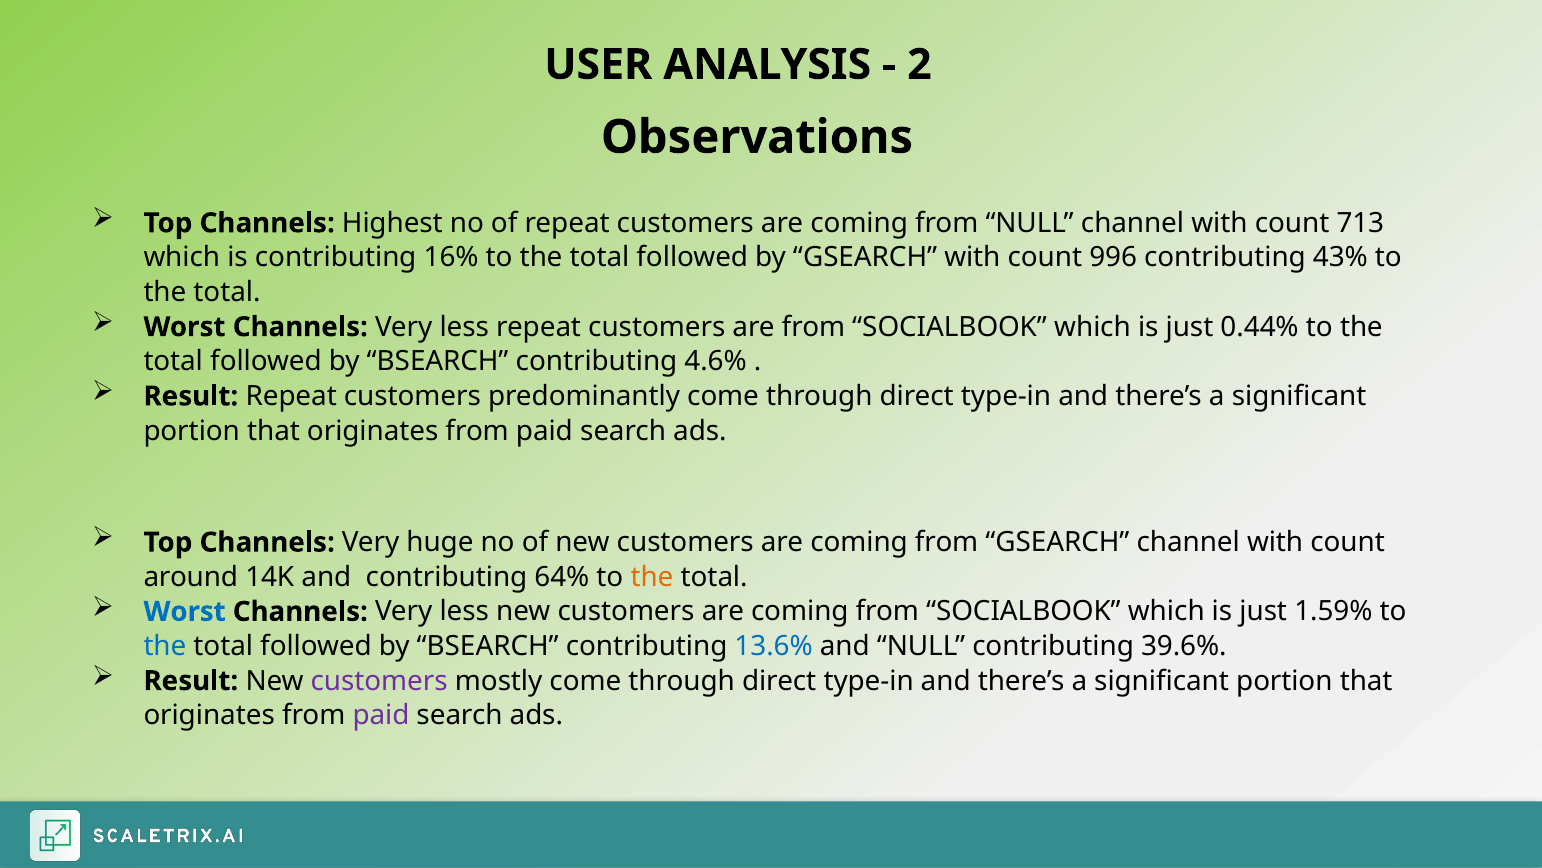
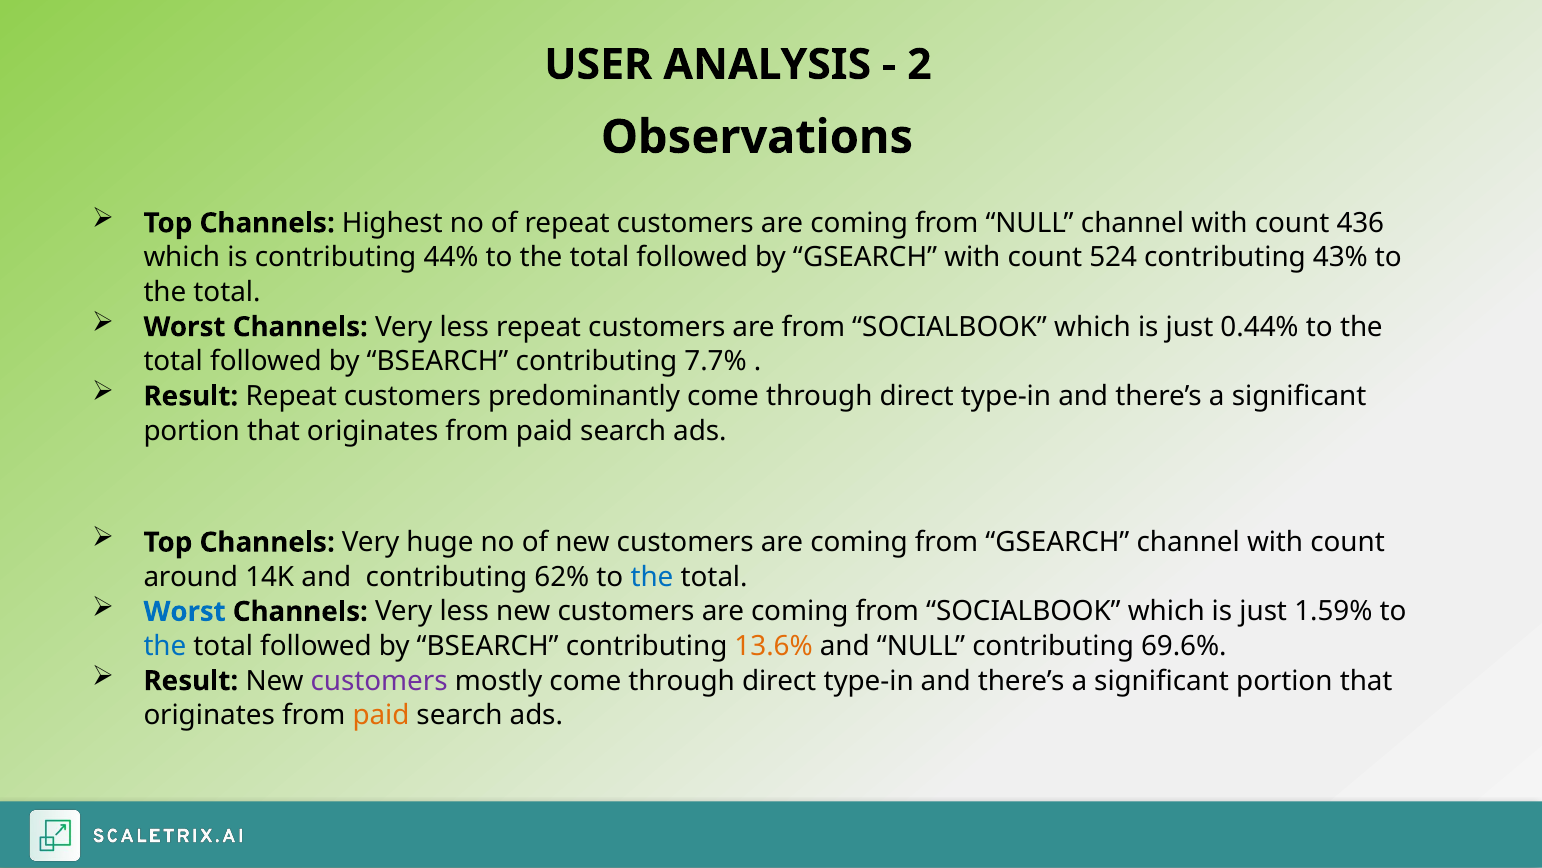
713: 713 -> 436
16%: 16% -> 44%
996: 996 -> 524
4.6%: 4.6% -> 7.7%
64%: 64% -> 62%
the at (652, 577) colour: orange -> blue
13.6% colour: blue -> orange
39.6%: 39.6% -> 69.6%
paid at (381, 715) colour: purple -> orange
